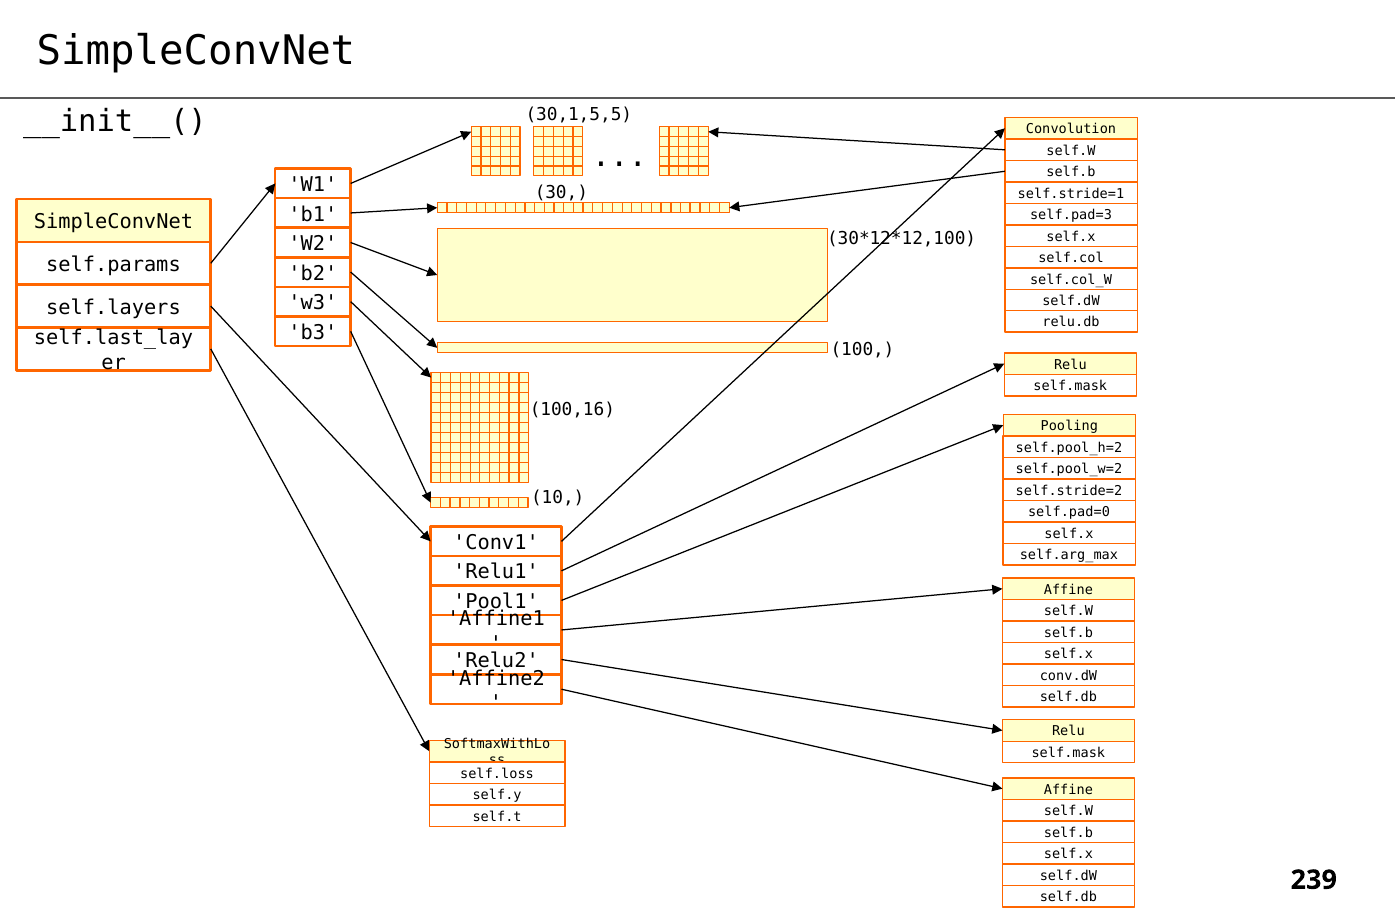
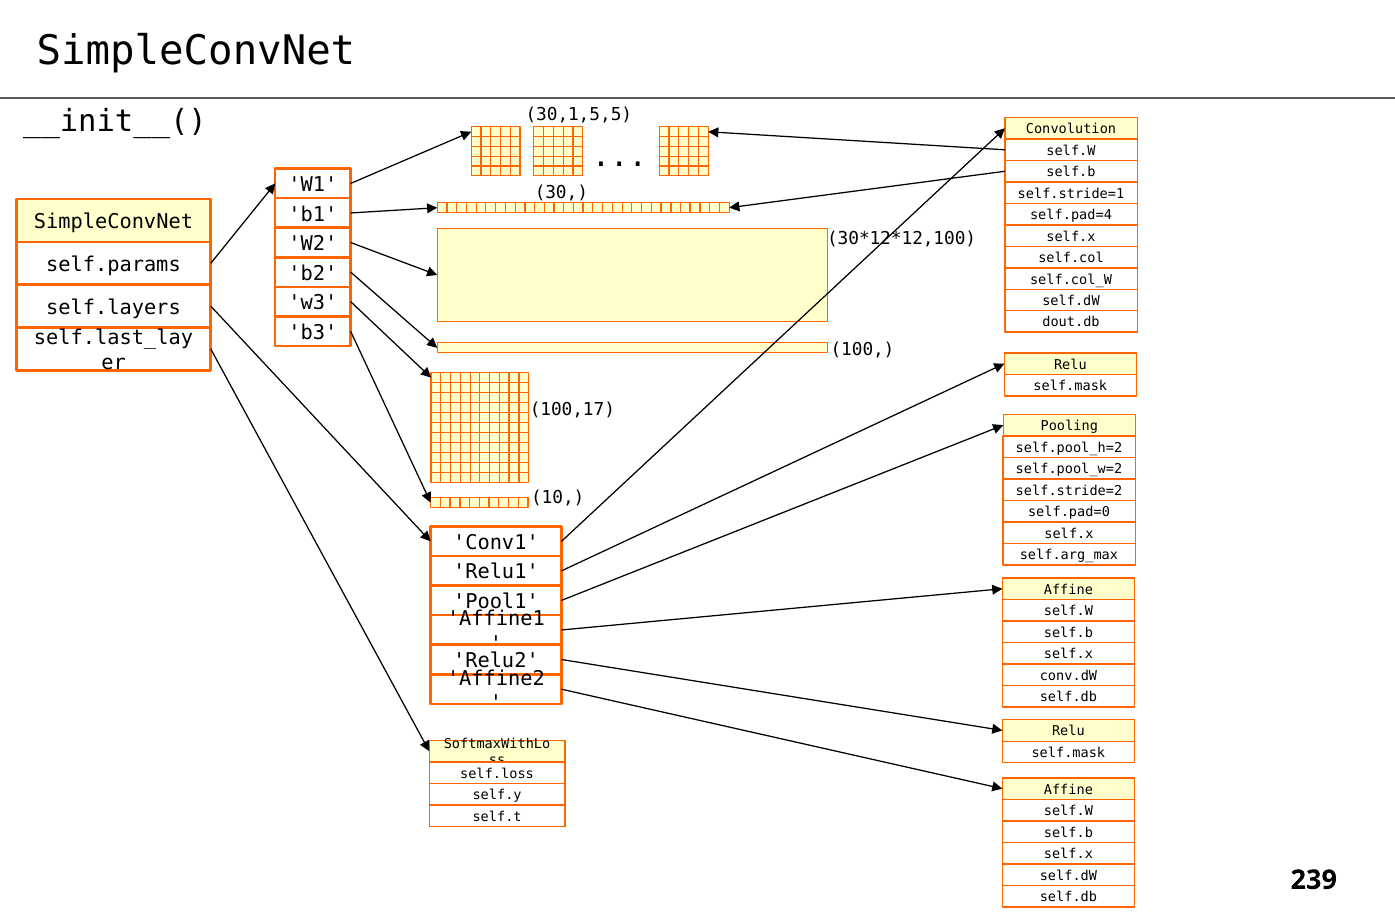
self.pad=3: self.pad=3 -> self.pad=4
relu.db: relu.db -> dout.db
100,16: 100,16 -> 100,17
